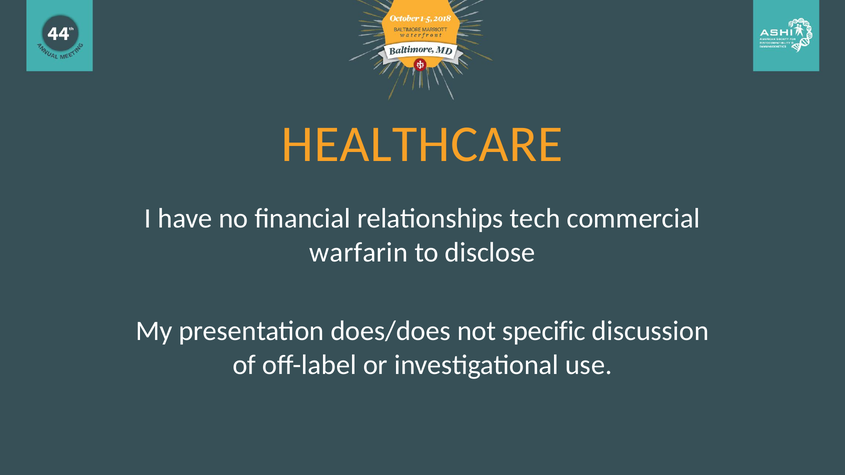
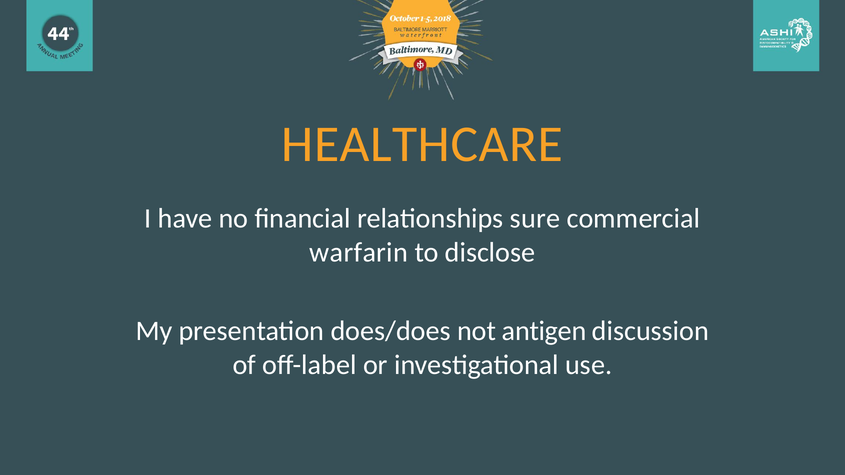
tech: tech -> sure
specific: specific -> antigen
